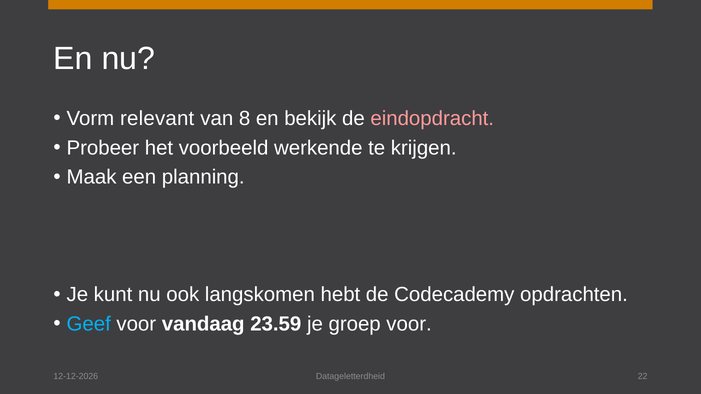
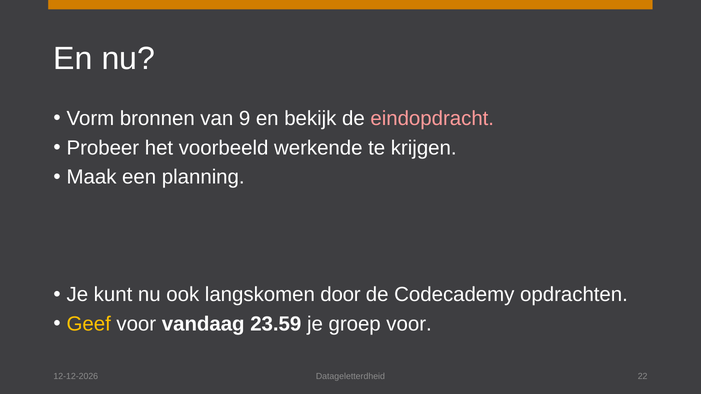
relevant: relevant -> bronnen
8: 8 -> 9
hebt: hebt -> door
Geef colour: light blue -> yellow
